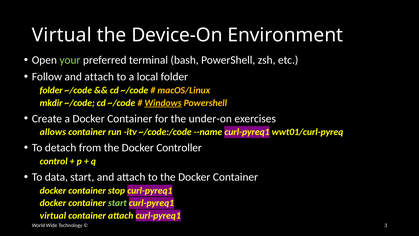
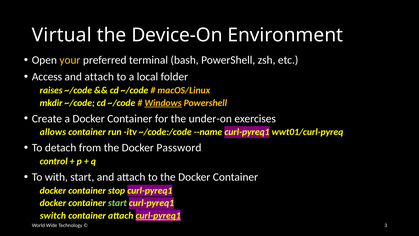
your colour: light green -> yellow
Follow: Follow -> Access
folder at (51, 90): folder -> raises
Controller: Controller -> Password
data: data -> with
virtual at (53, 215): virtual -> switch
curl-pyreq1 at (158, 215) underline: none -> present
